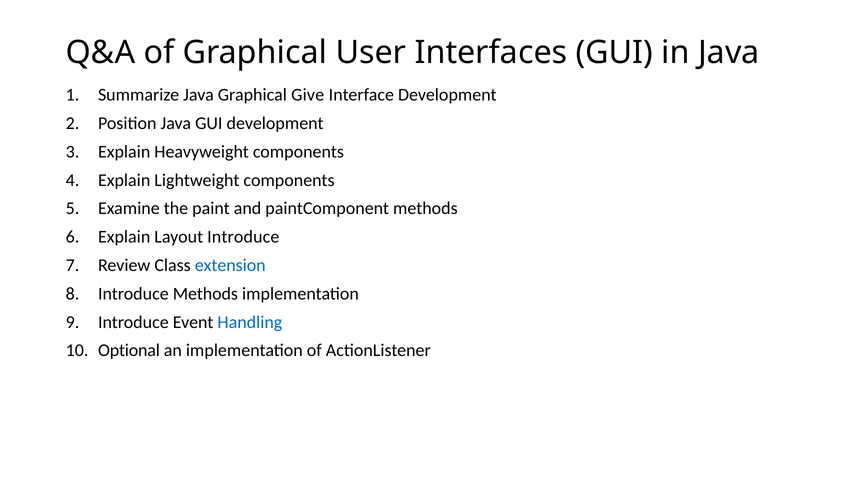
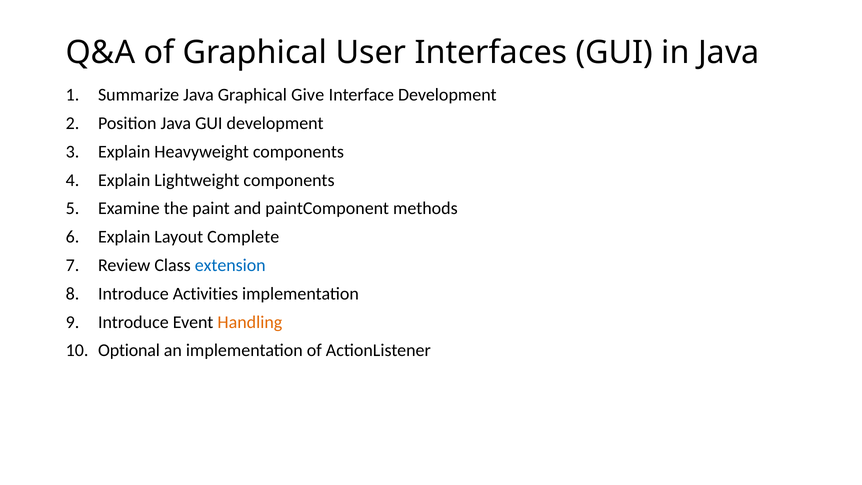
Layout Introduce: Introduce -> Complete
Introduce Methods: Methods -> Activities
Handling colour: blue -> orange
